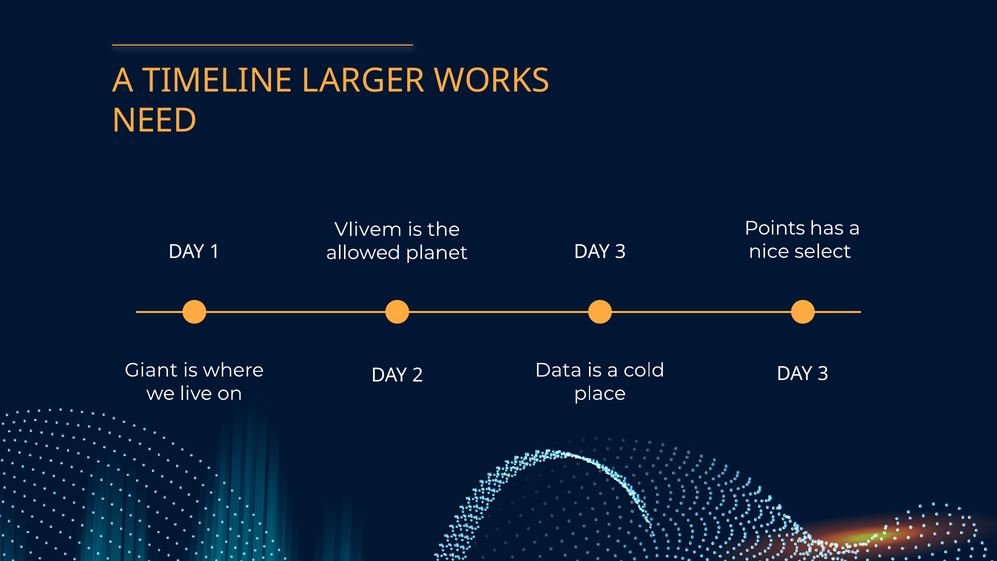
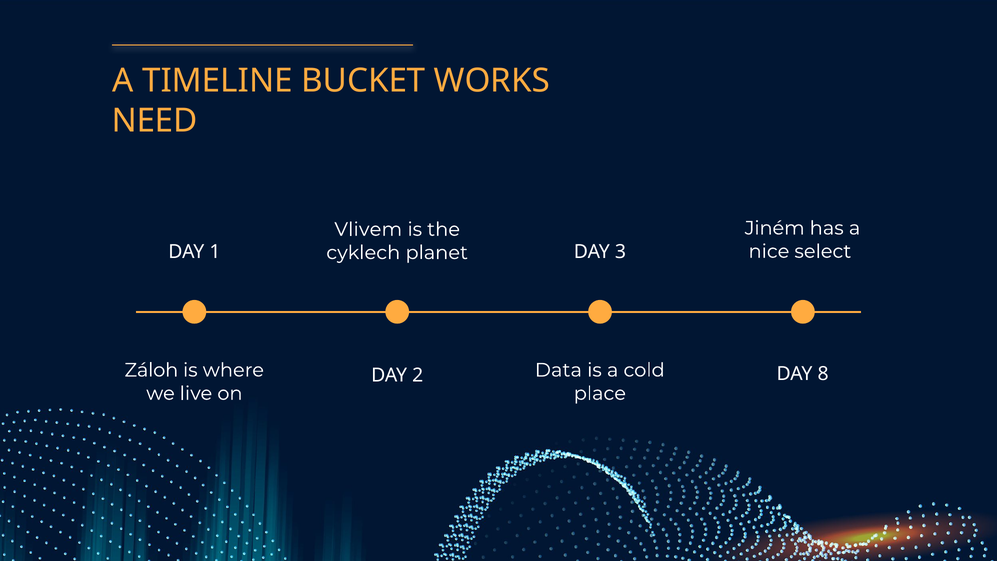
LARGER: LARGER -> BUCKET
Points: Points -> Jiném
allowed: allowed -> cyklech
Giant: Giant -> Záloh
3 at (823, 374): 3 -> 8
